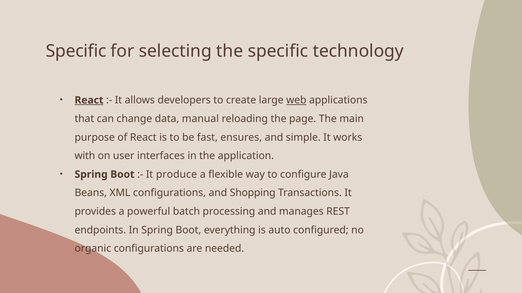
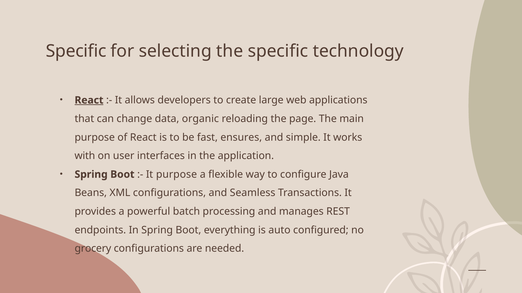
web underline: present -> none
manual: manual -> organic
It produce: produce -> purpose
Shopping: Shopping -> Seamless
organic: organic -> grocery
